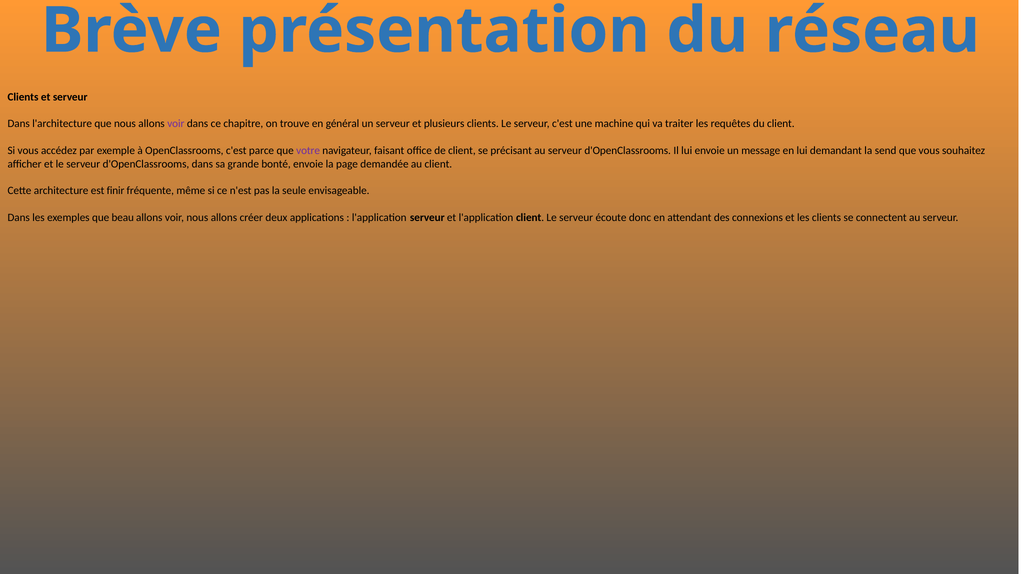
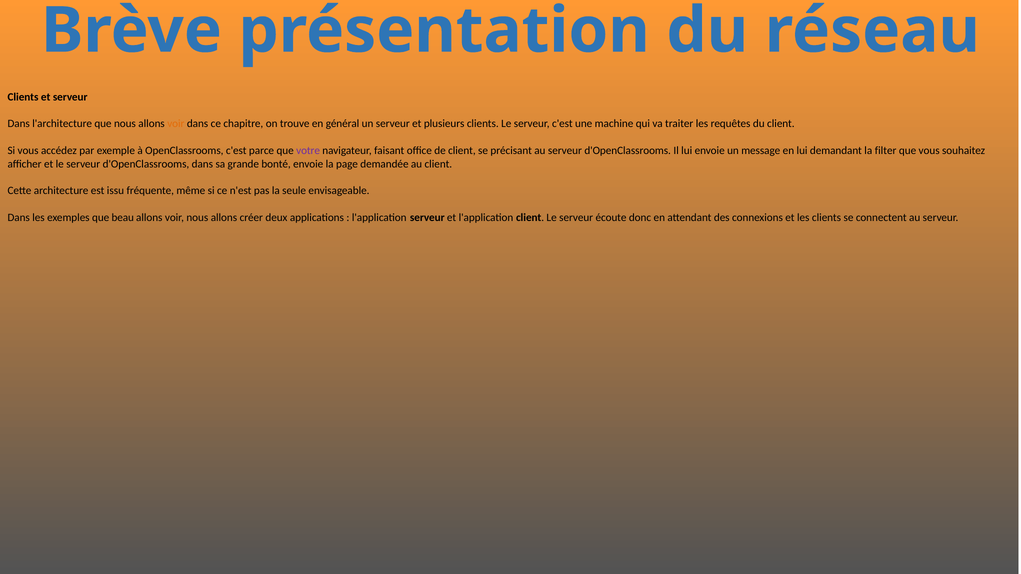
voir at (176, 124) colour: purple -> orange
send: send -> filter
finir: finir -> issu
